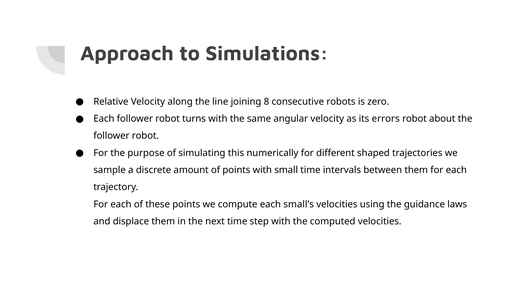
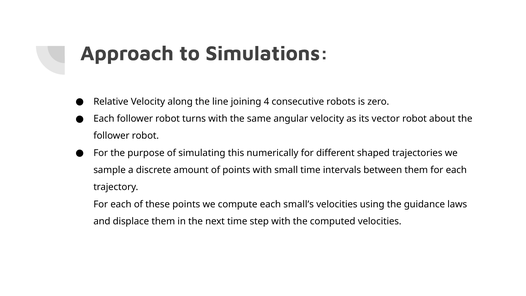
8: 8 -> 4
errors: errors -> vector
